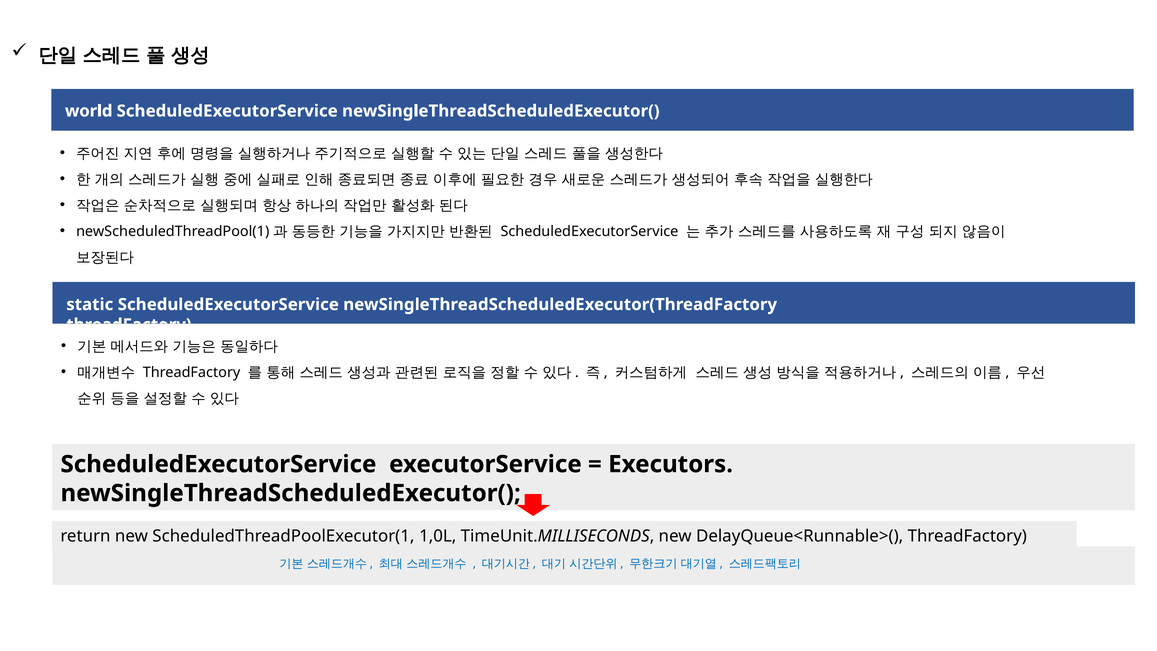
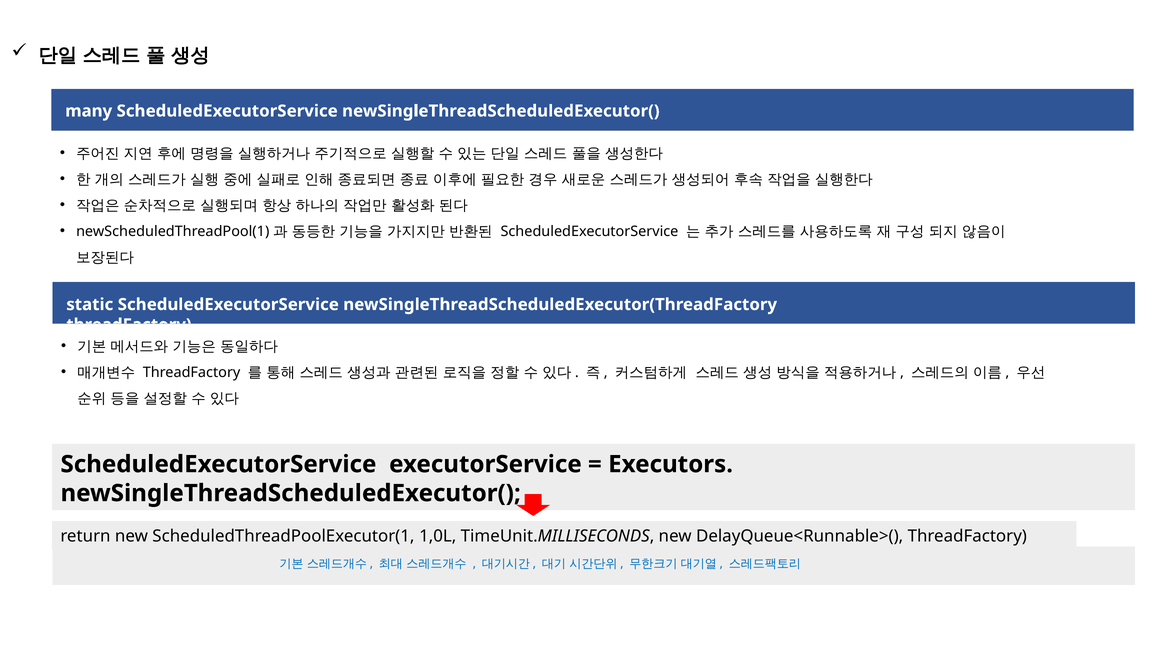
world: world -> many
